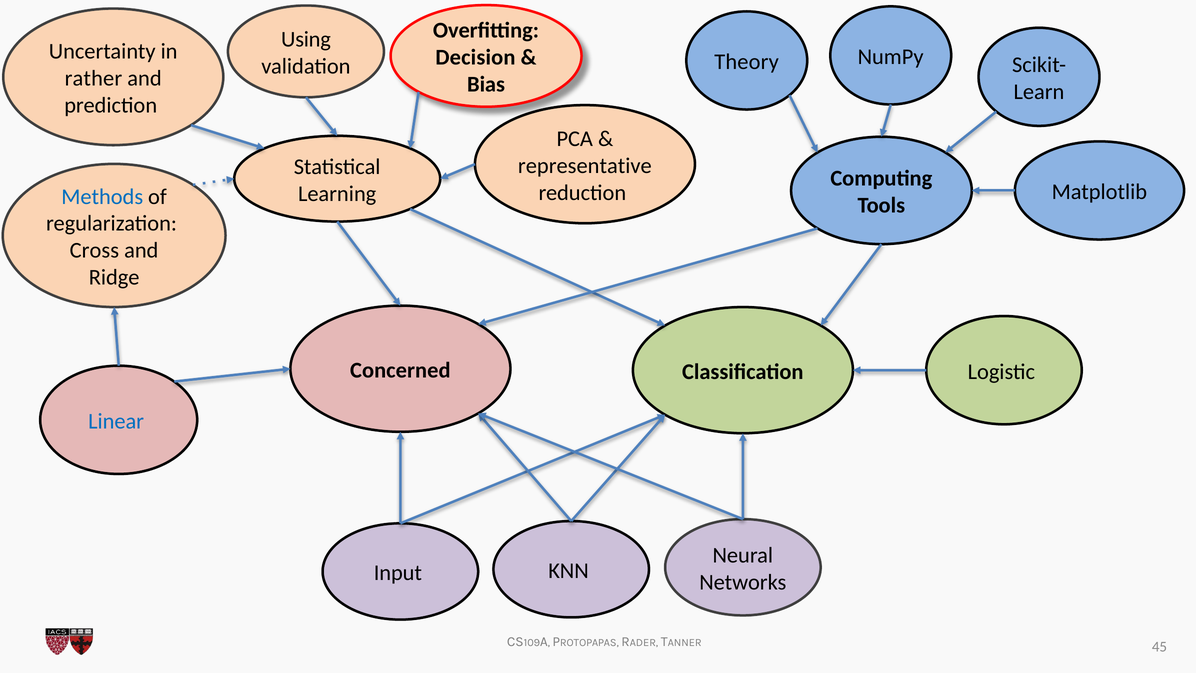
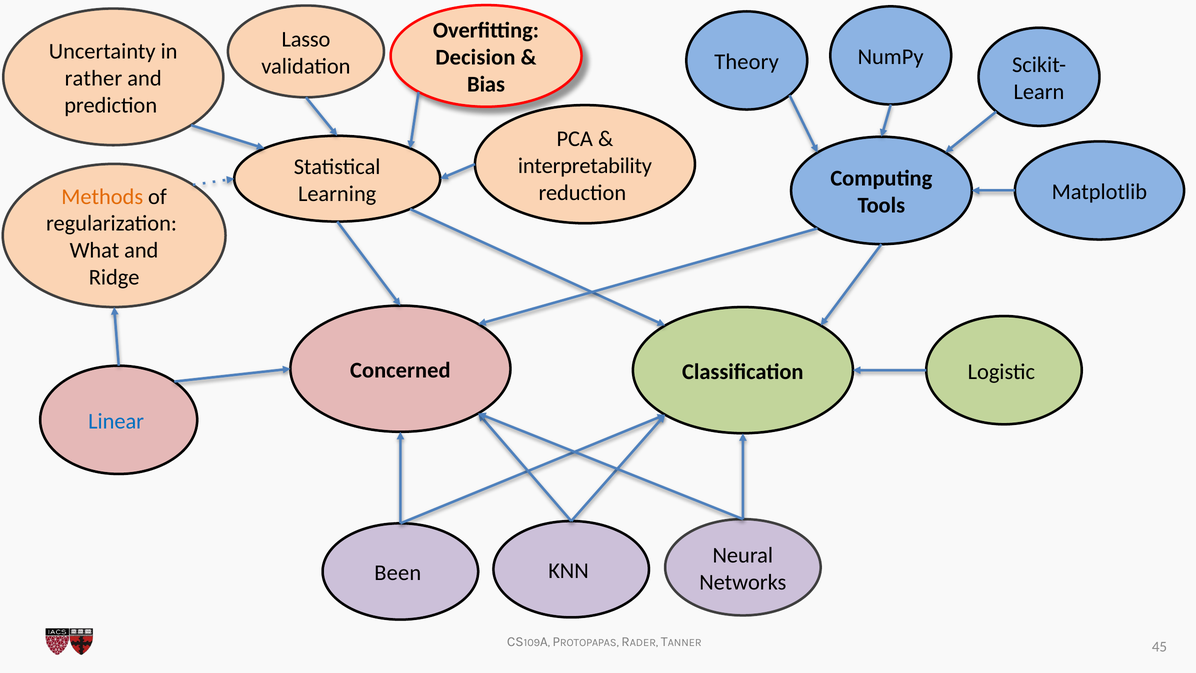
Using: Using -> Lasso
representative: representative -> interpretability
Methods colour: blue -> orange
Cross: Cross -> What
Input: Input -> Been
